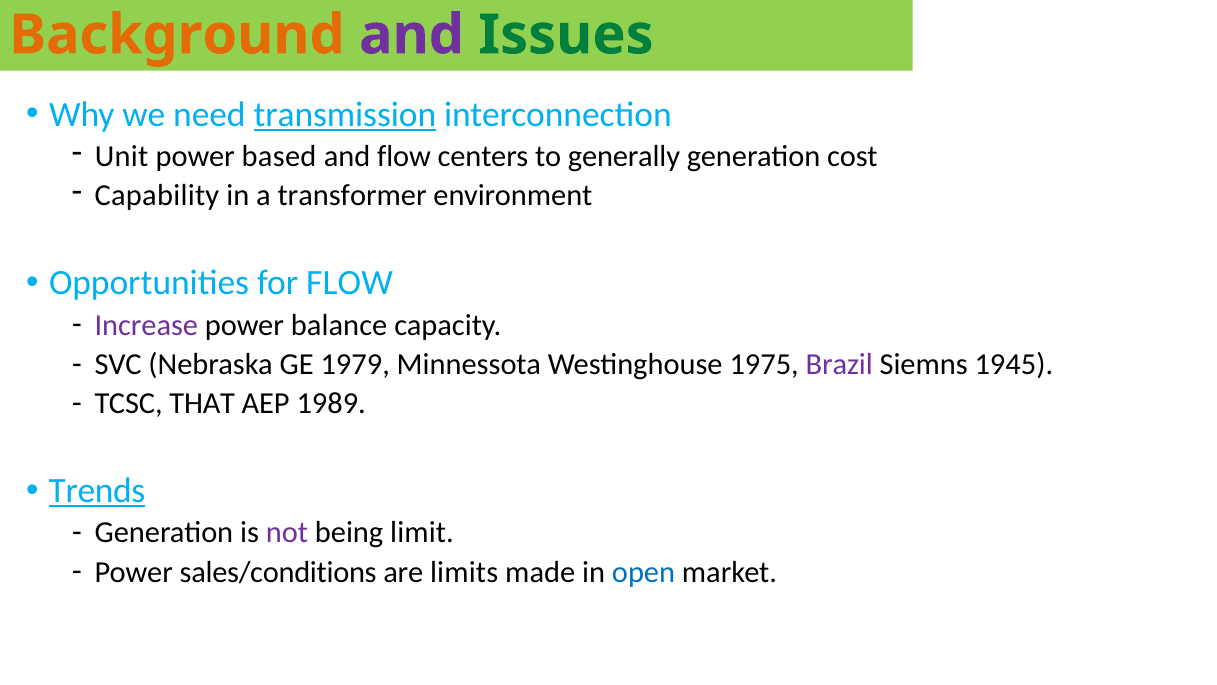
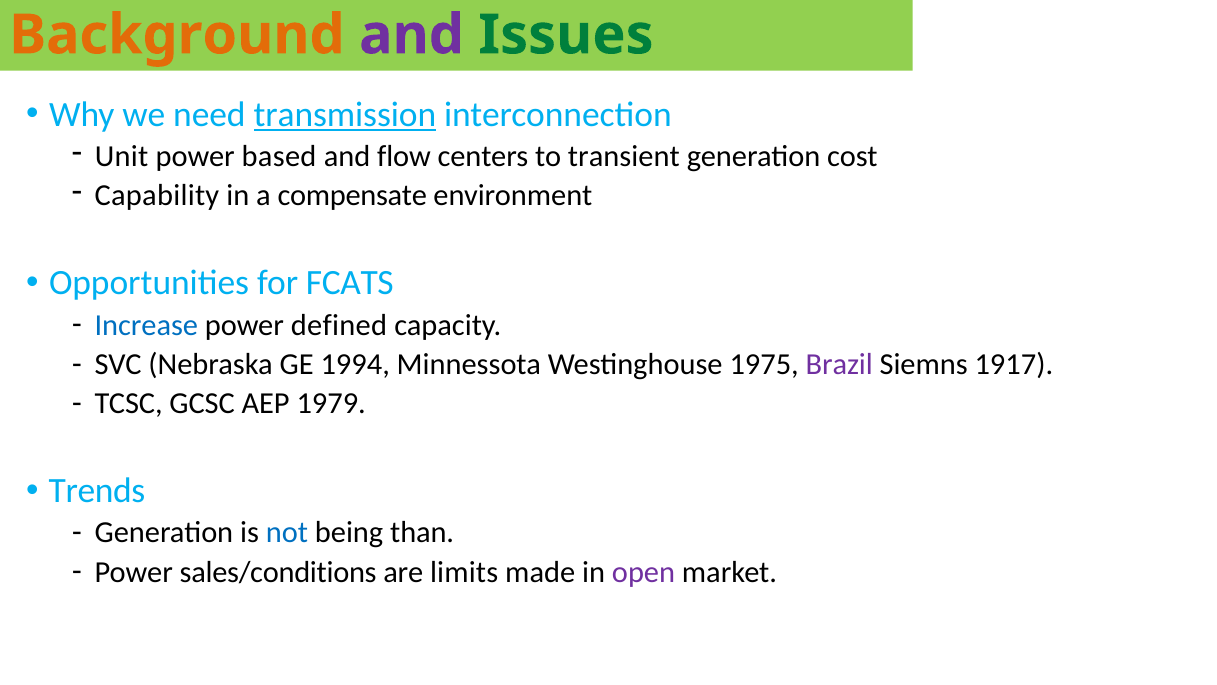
generally: generally -> transient
transformer: transformer -> compensate
for FLOW: FLOW -> FCATS
Increase colour: purple -> blue
balance: balance -> defined
1979: 1979 -> 1994
1945: 1945 -> 1917
THAT: THAT -> GCSC
1989: 1989 -> 1979
Trends underline: present -> none
not colour: purple -> blue
limit: limit -> than
open colour: blue -> purple
